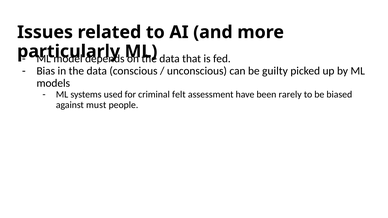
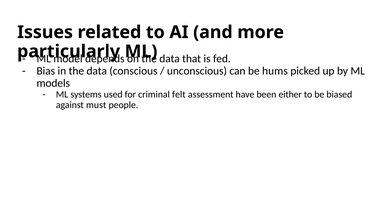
guilty: guilty -> hums
rarely: rarely -> either
